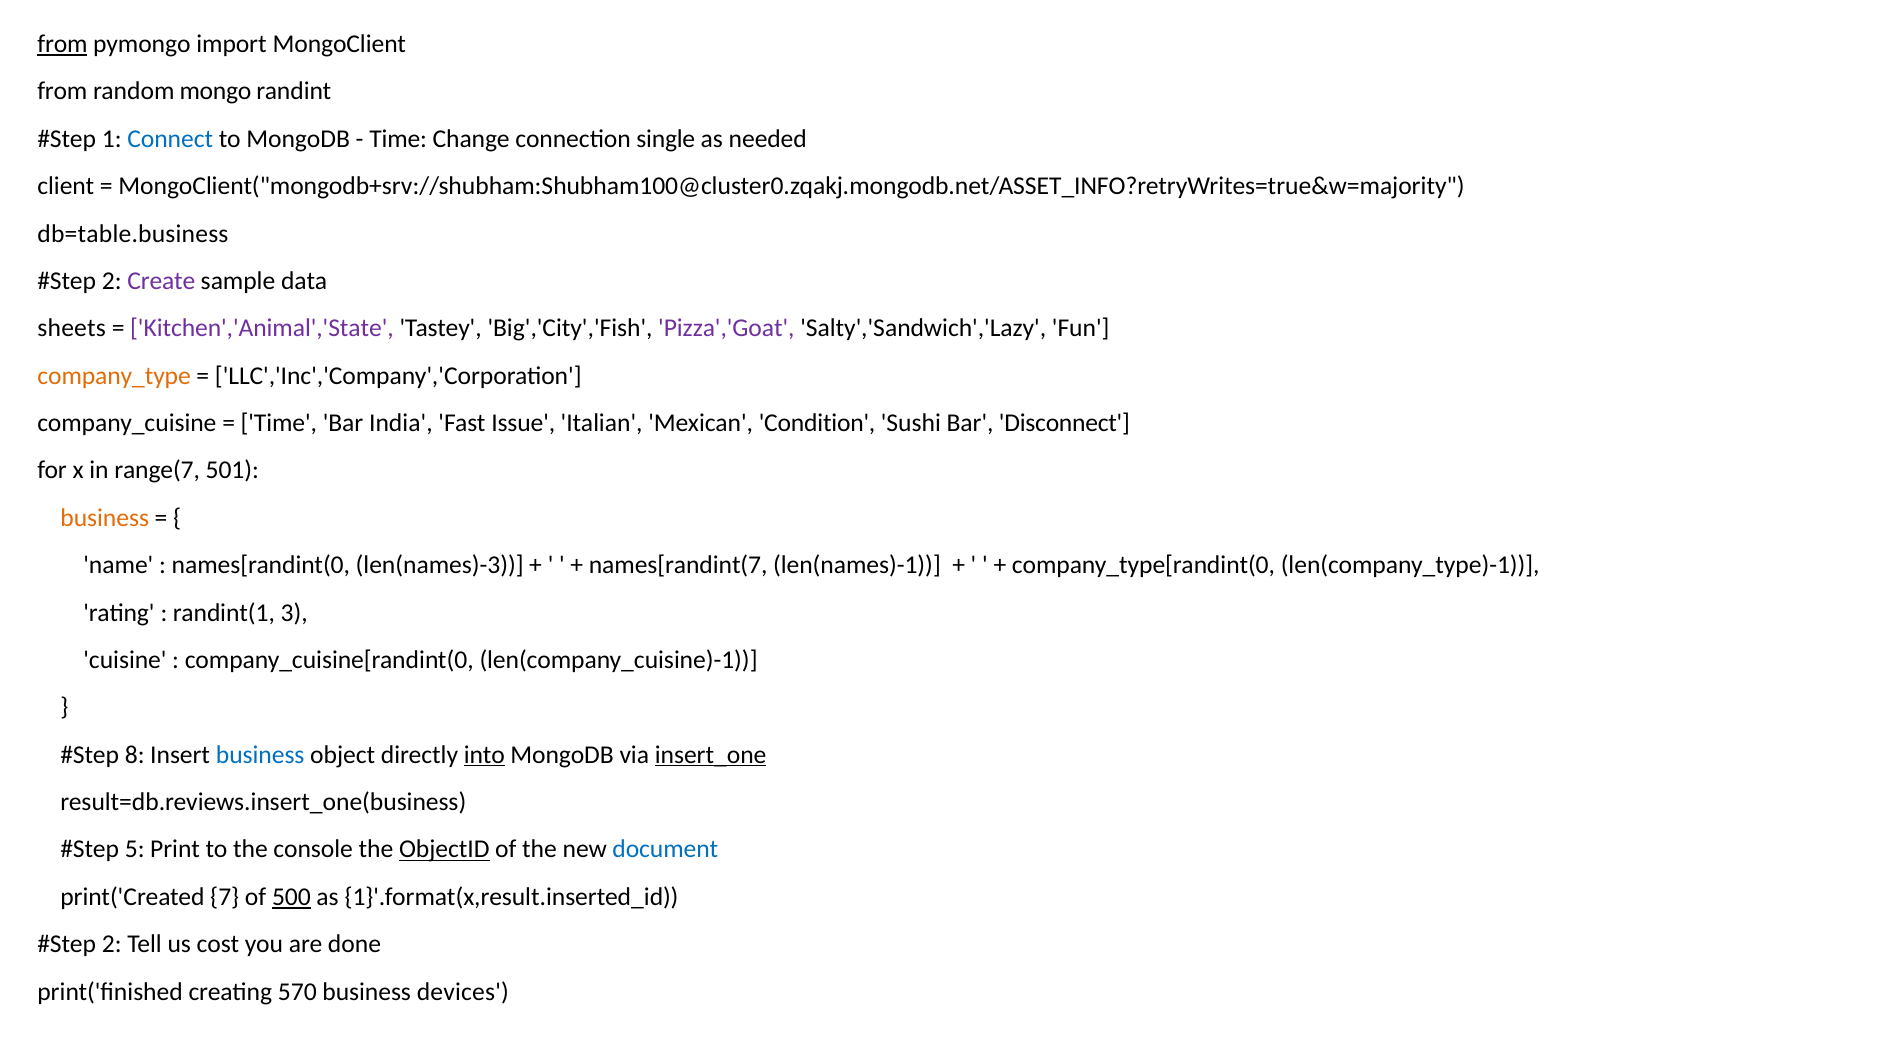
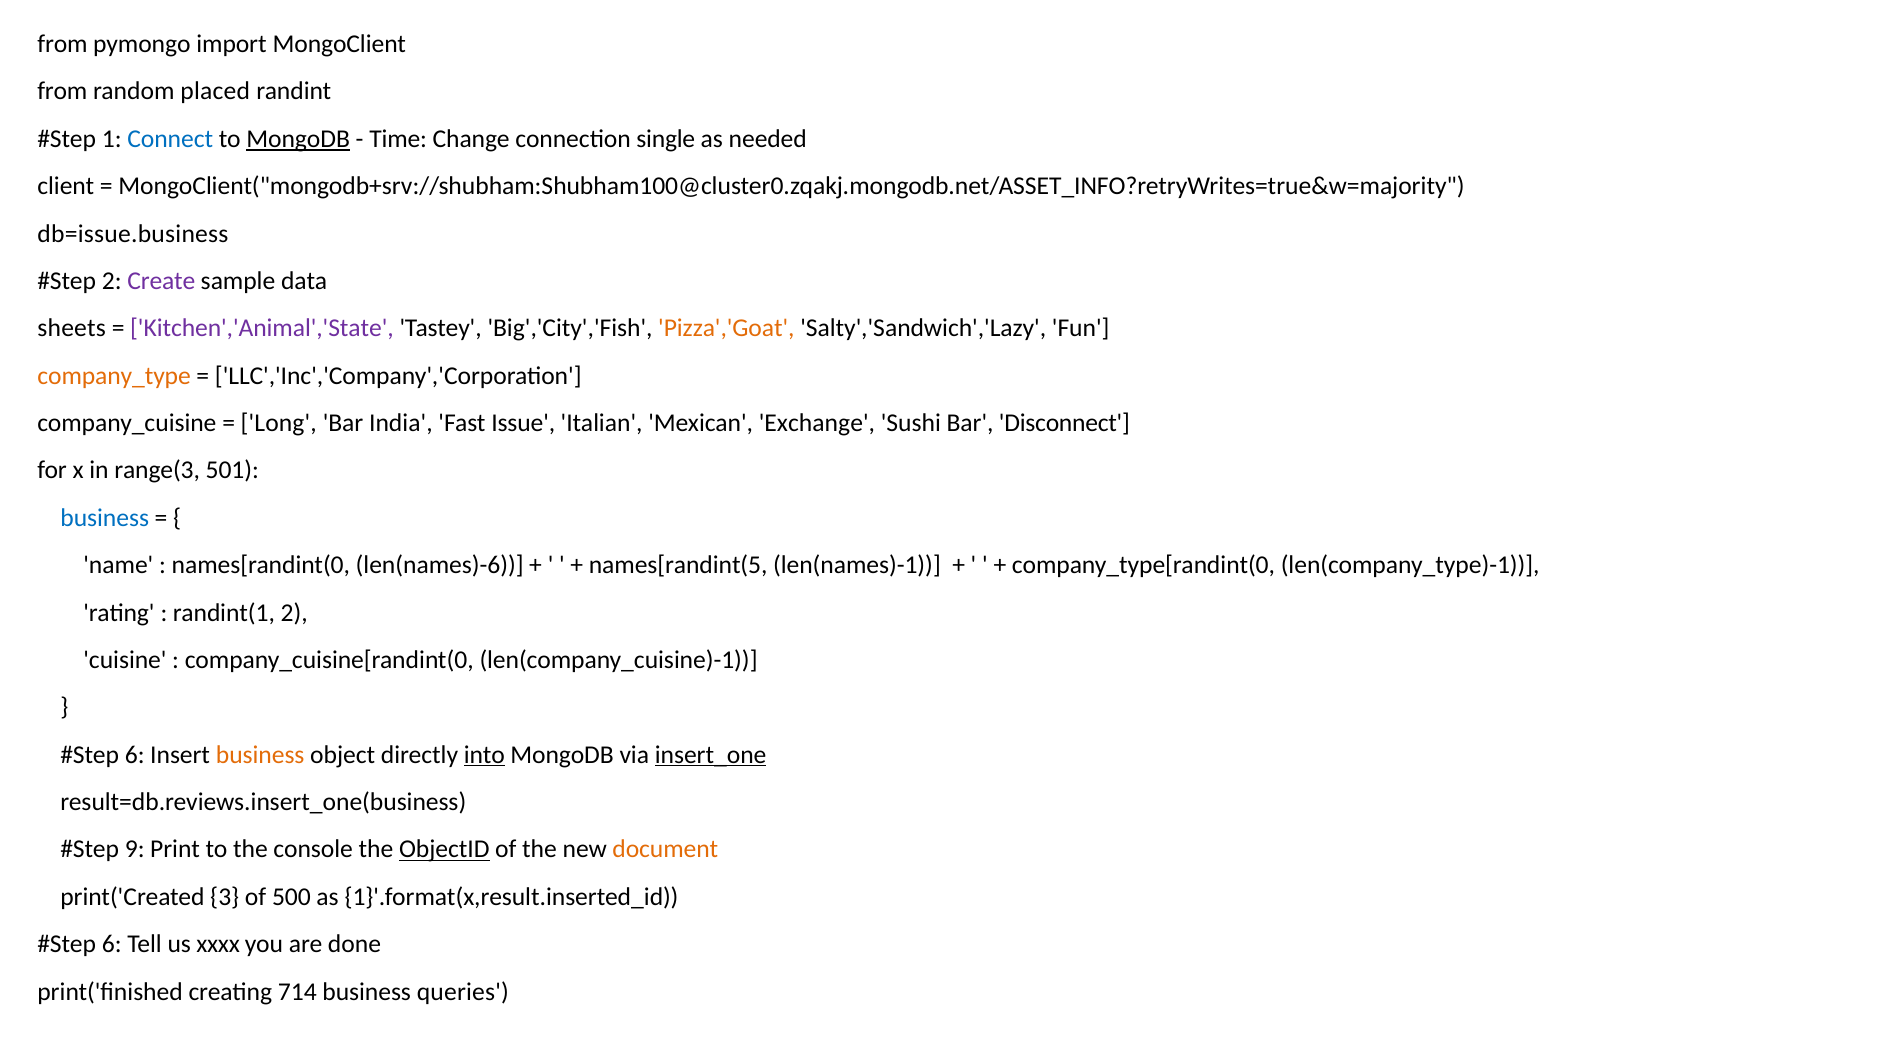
from at (62, 44) underline: present -> none
mongo: mongo -> placed
MongoDB at (298, 139) underline: none -> present
db=table.business: db=table.business -> db=issue.business
Pizza','Goat colour: purple -> orange
Time at (279, 423): Time -> Long
Condition: Condition -> Exchange
range(7: range(7 -> range(3
business at (105, 518) colour: orange -> blue
len(names)-3: len(names)-3 -> len(names)-6
names[randint(7: names[randint(7 -> names[randint(5
randint(1 3: 3 -> 2
8 at (135, 754): 8 -> 6
business at (260, 754) colour: blue -> orange
5: 5 -> 9
document colour: blue -> orange
7: 7 -> 3
500 underline: present -> none
2 at (112, 944): 2 -> 6
cost: cost -> xxxx
570: 570 -> 714
devices: devices -> queries
